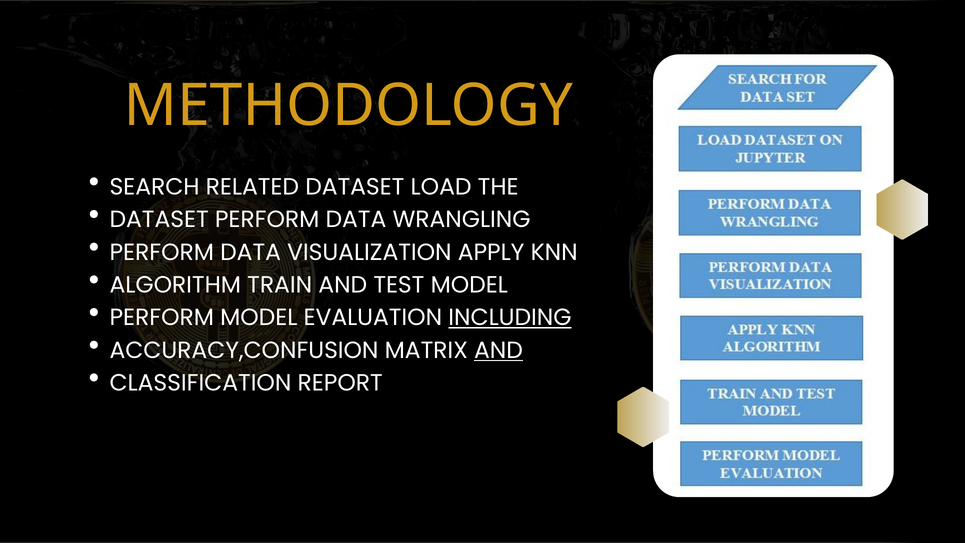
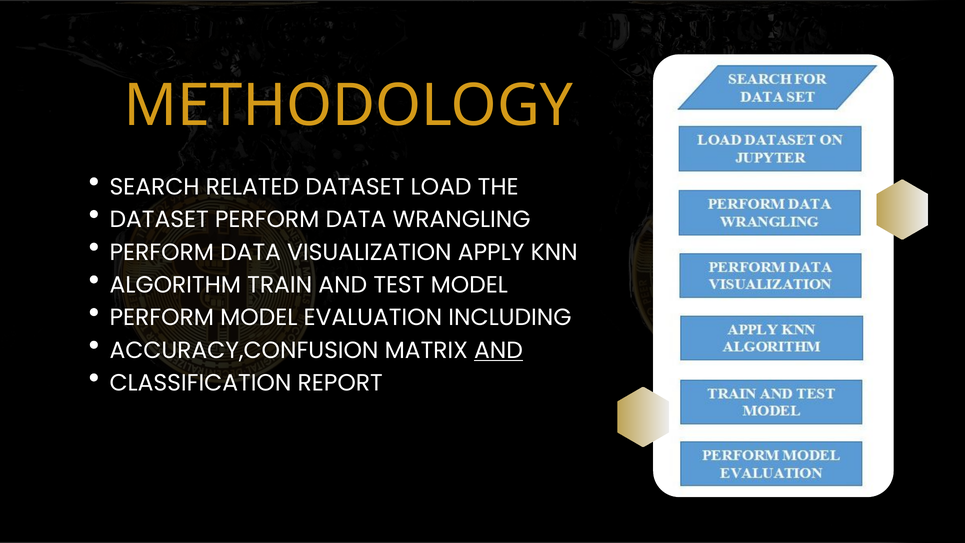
INCLUDING underline: present -> none
